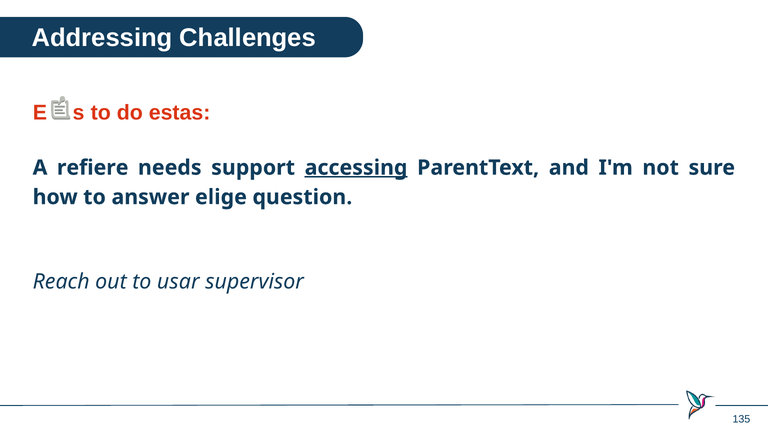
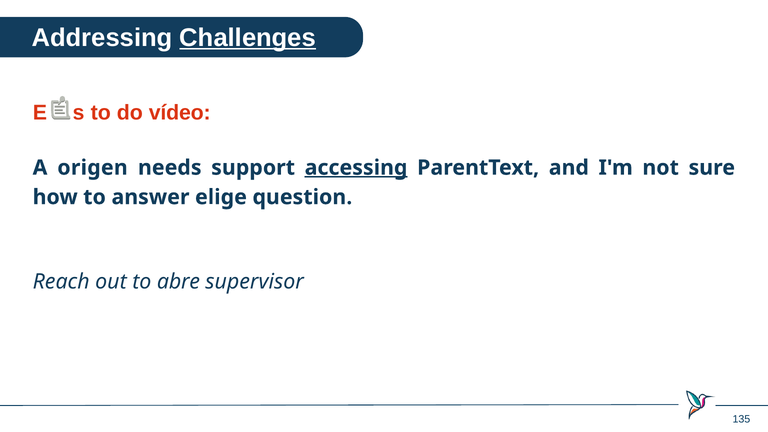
Challenges underline: none -> present
estas: estas -> vídeo
refiere: refiere -> origen
usar: usar -> abre
